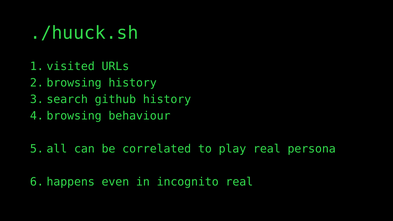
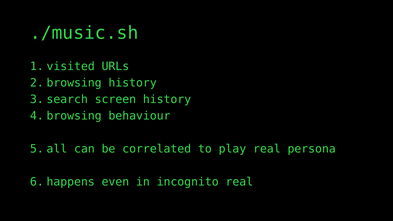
./huuck.sh: ./huuck.sh -> ./music.sh
github: github -> screen
